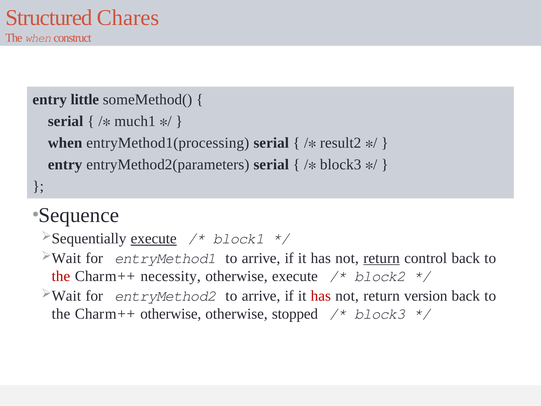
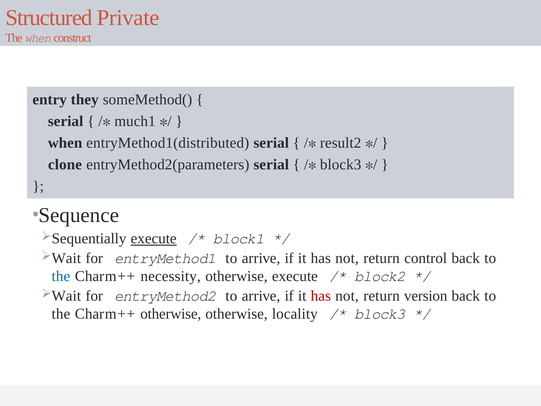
Chares: Chares -> Private
little: little -> they
entryMethod1(processing: entryMethod1(processing -> entryMethod1(distributed
entry at (65, 164): entry -> clone
return at (382, 258) underline: present -> none
the at (61, 276) colour: red -> blue
stopped: stopped -> locality
